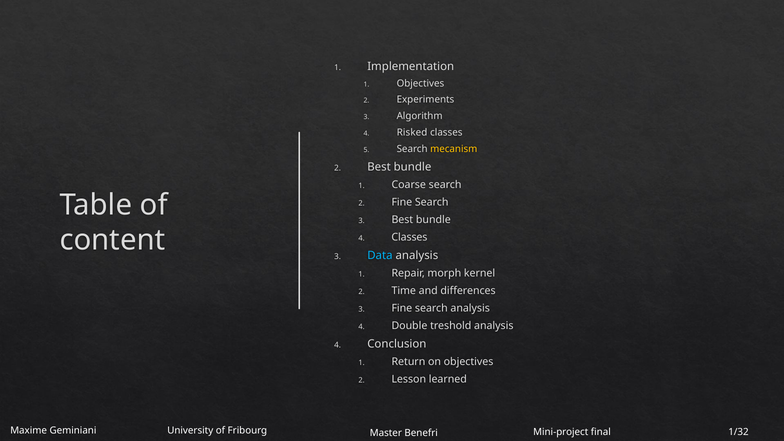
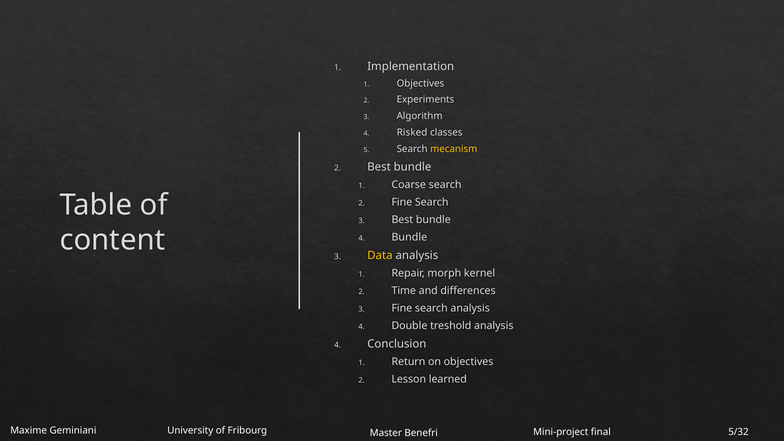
Classes at (409, 237): Classes -> Bundle
Data colour: light blue -> yellow
1/32: 1/32 -> 5/32
